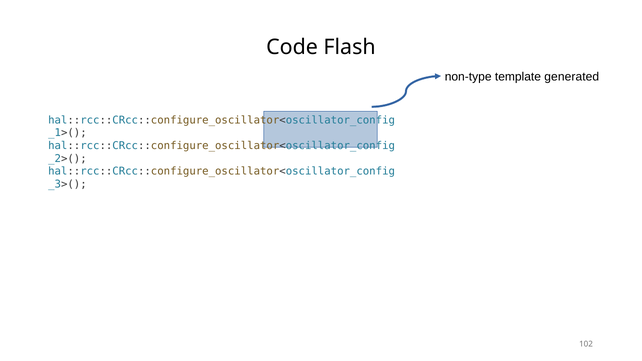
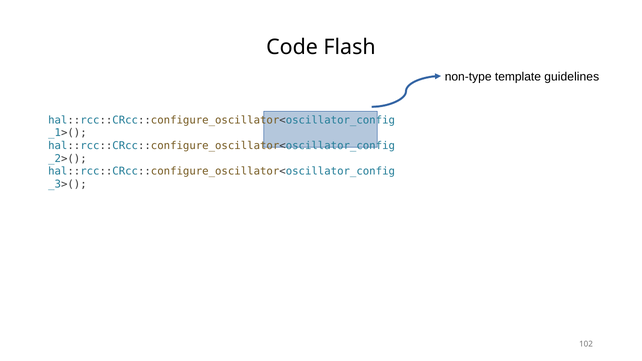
generated: generated -> guidelines
